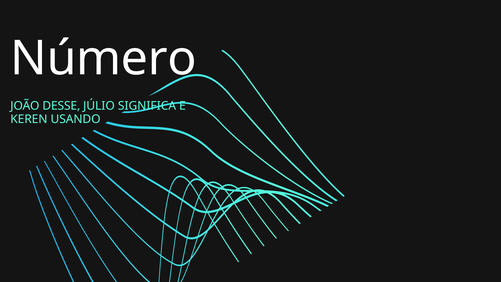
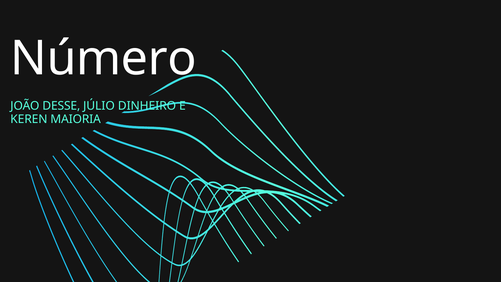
SIGNIFICA: SIGNIFICA -> DINHEIRO
USANDO: USANDO -> MAIORIA
